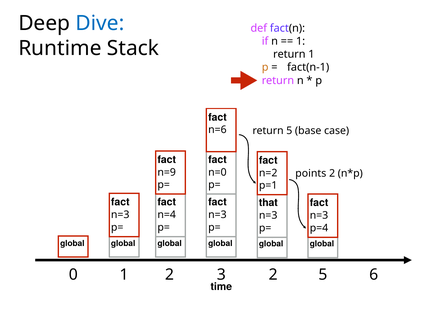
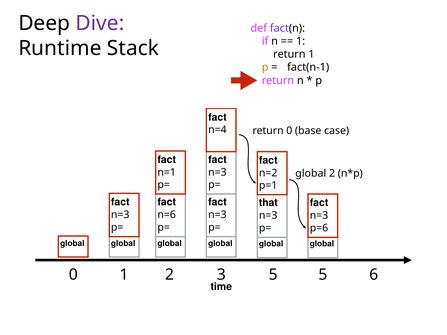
Dive colour: blue -> purple
n=6: n=6 -> n=4
return 5: 5 -> 0
n=9: n=9 -> n=1
n=0 at (217, 172): n=0 -> n=3
points at (311, 173): points -> global
n=4: n=4 -> n=6
p=4: p=4 -> p=6
3 2: 2 -> 5
